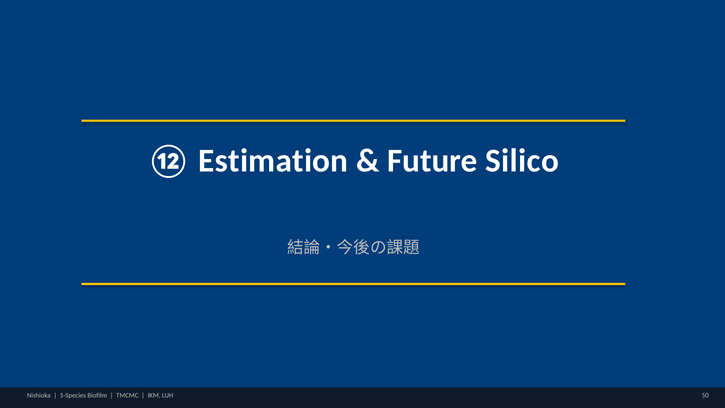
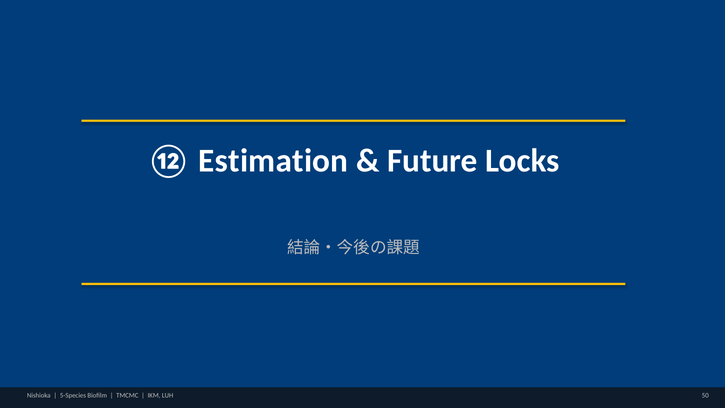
Silico: Silico -> Locks
